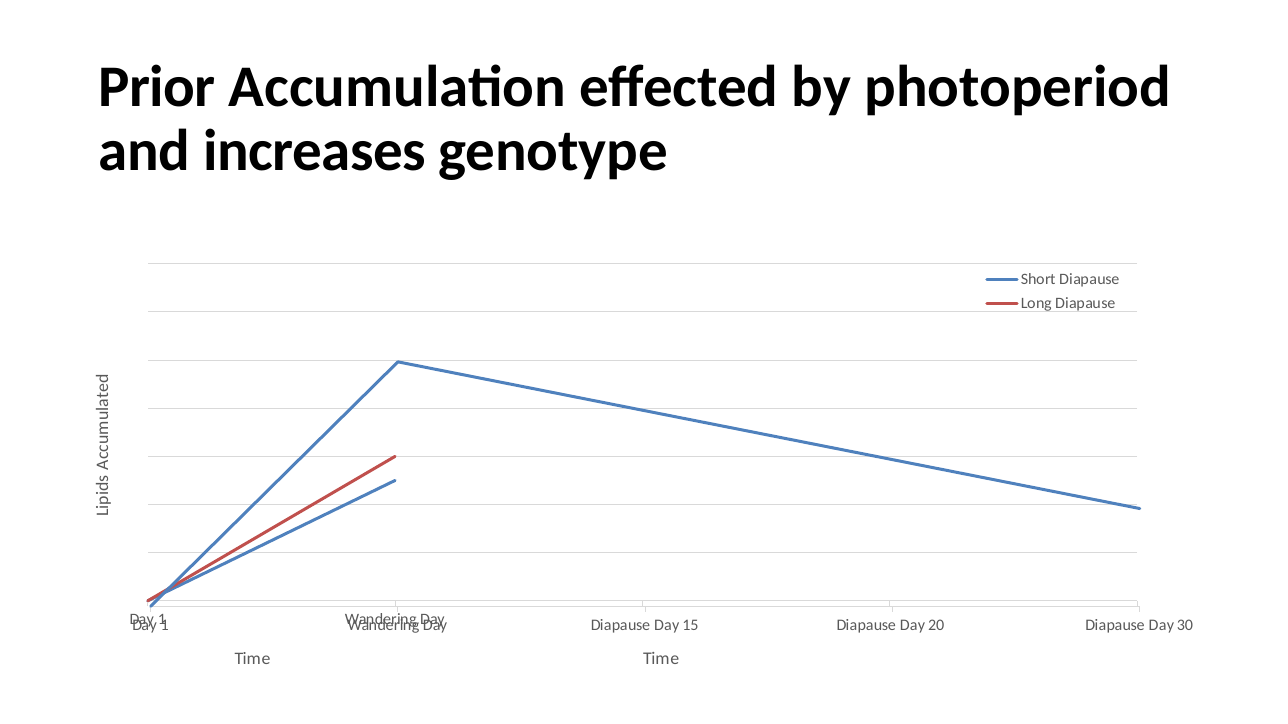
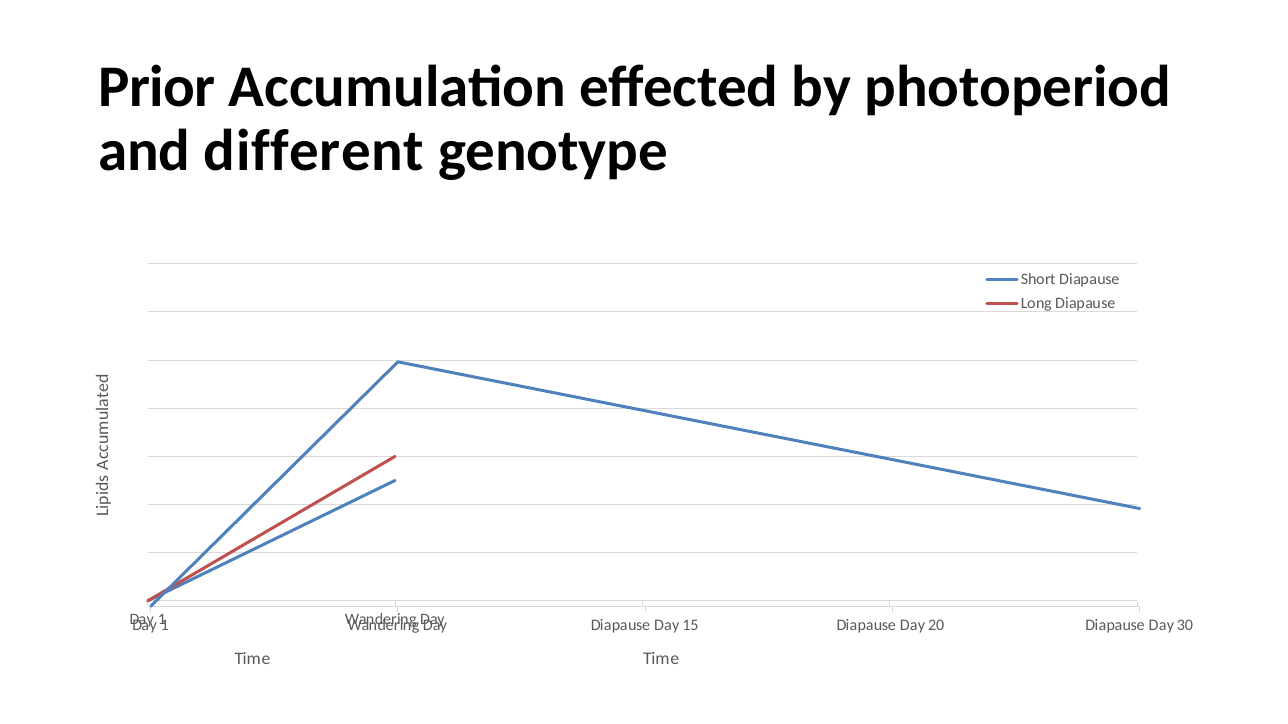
increases: increases -> different
